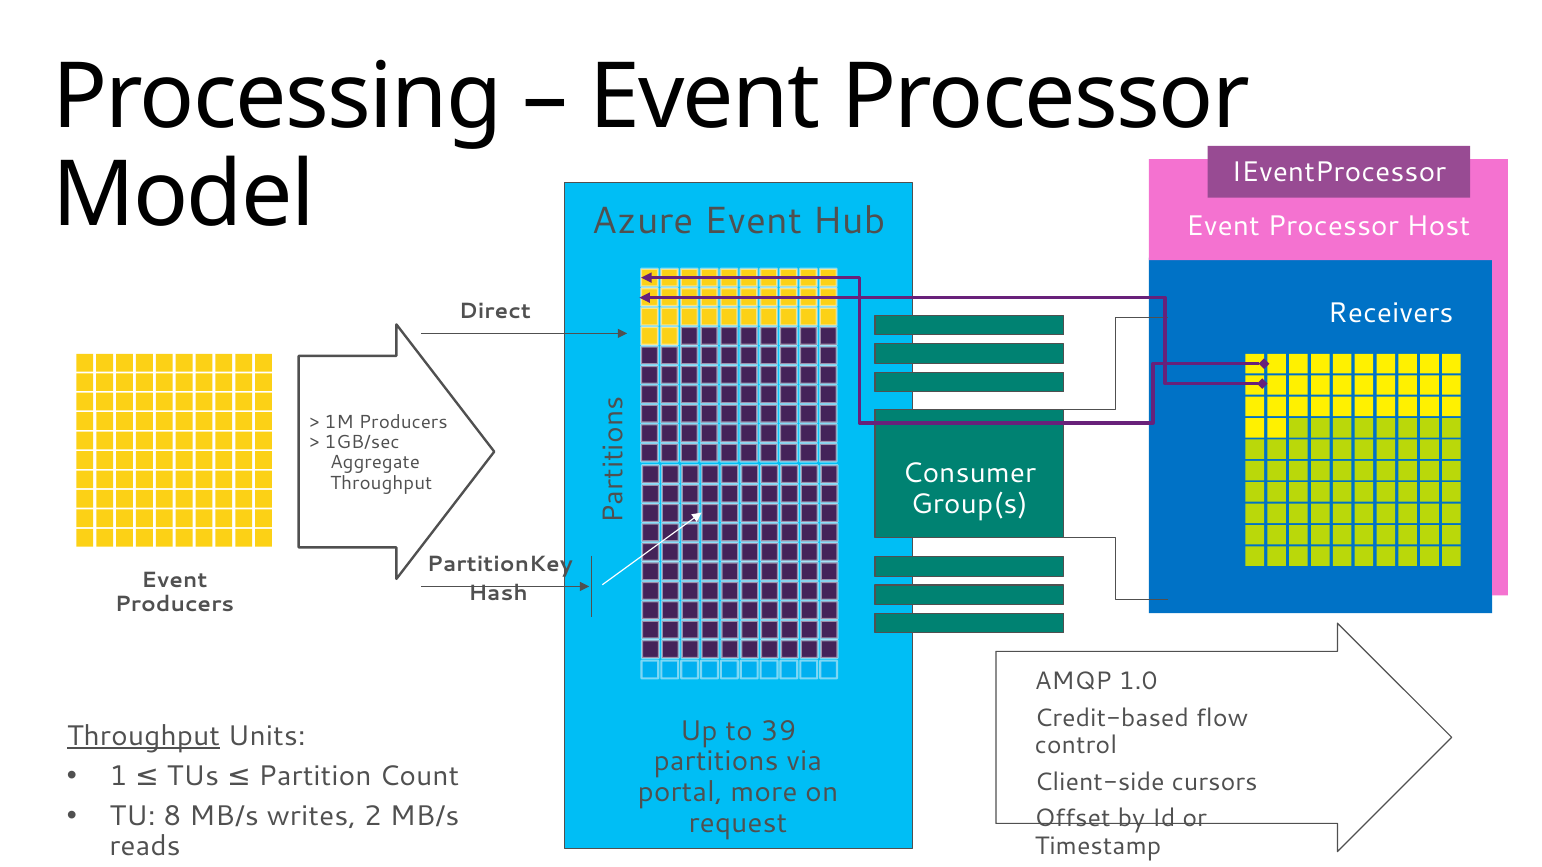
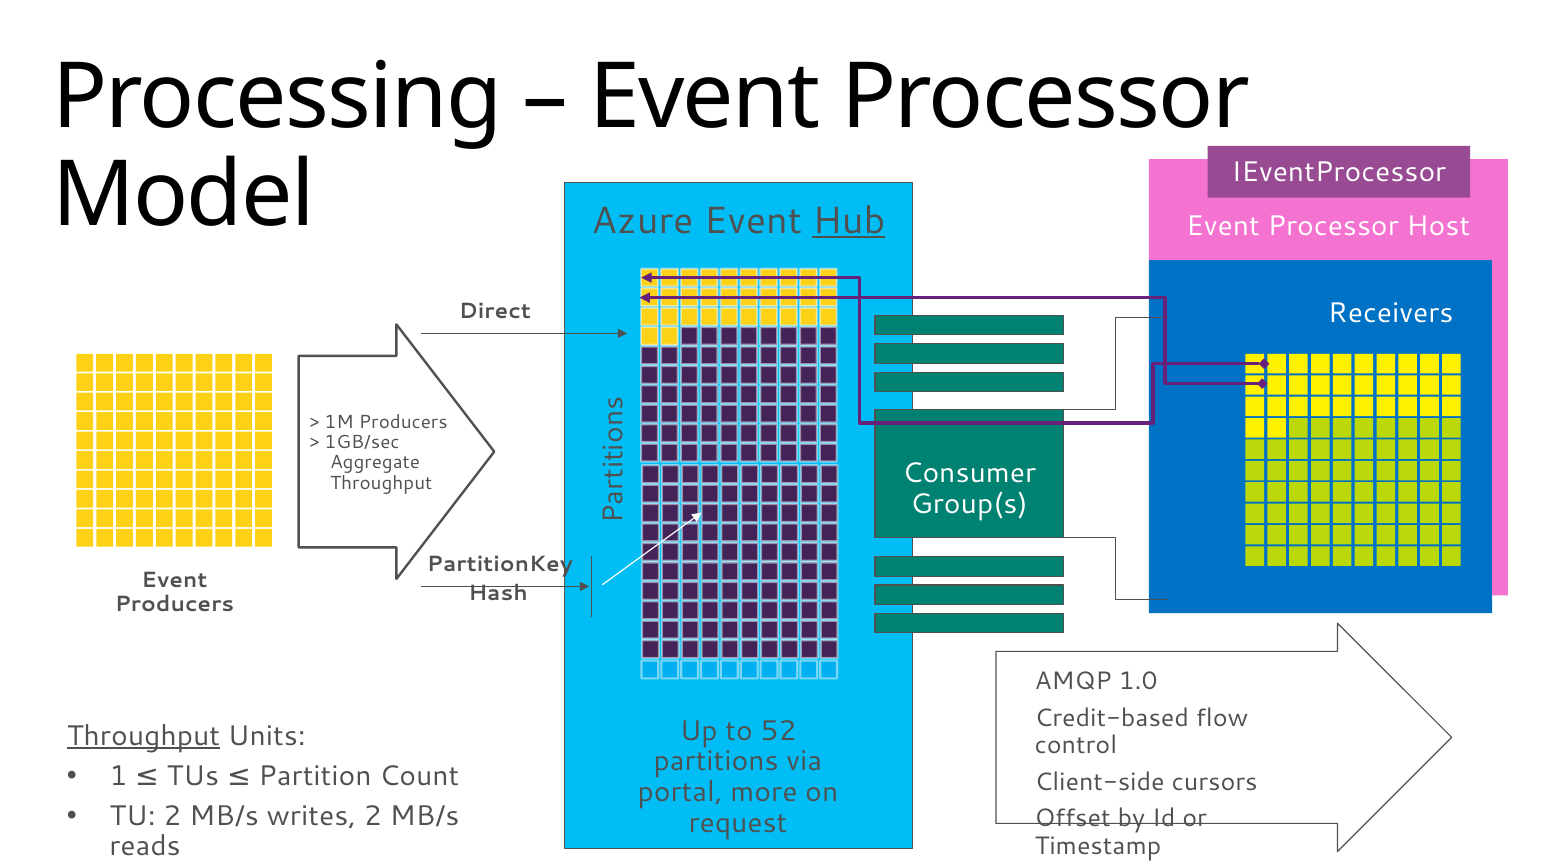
Hub underline: none -> present
39: 39 -> 52
TU 8: 8 -> 2
